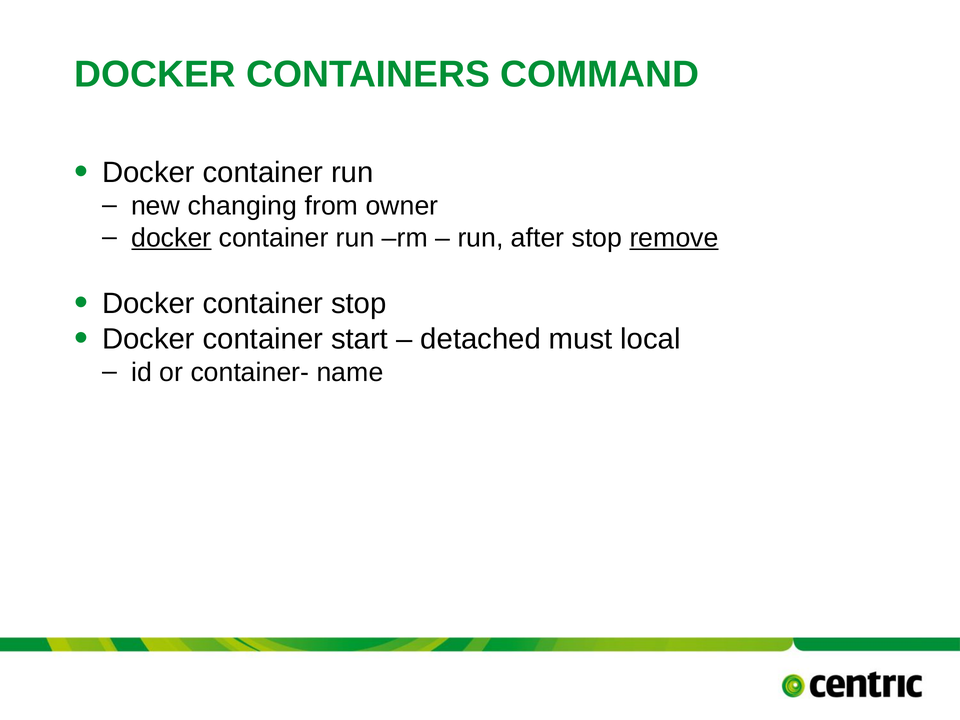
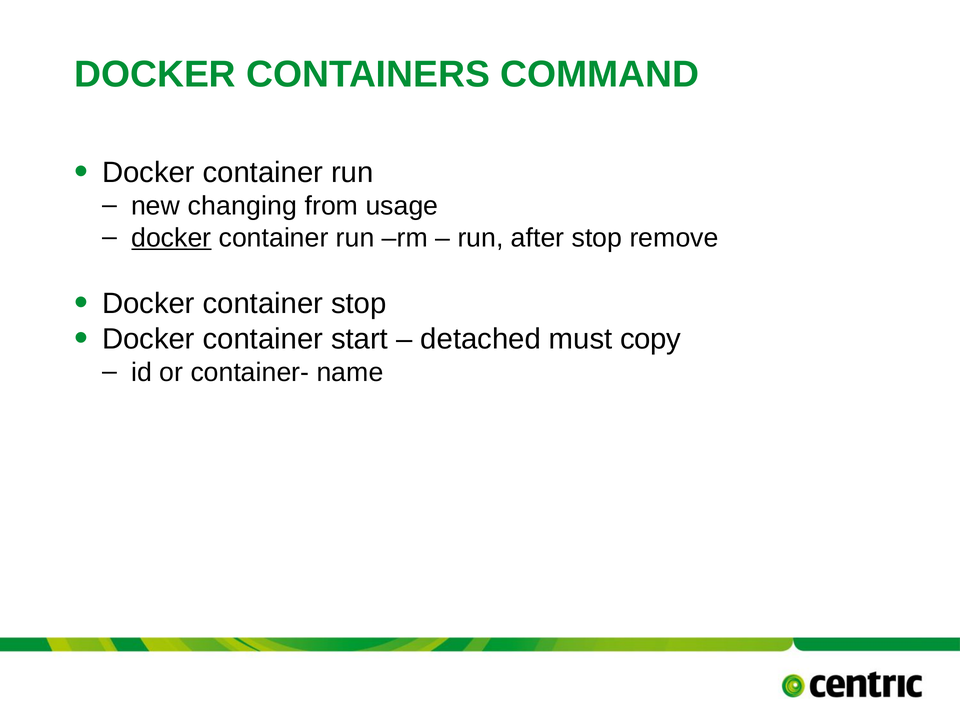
owner: owner -> usage
remove underline: present -> none
local: local -> copy
